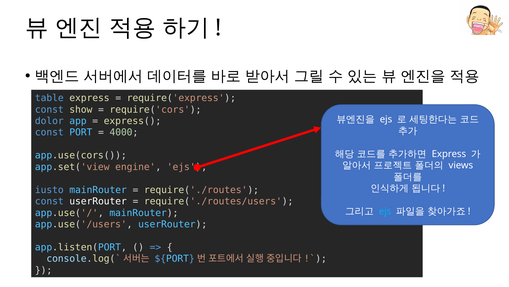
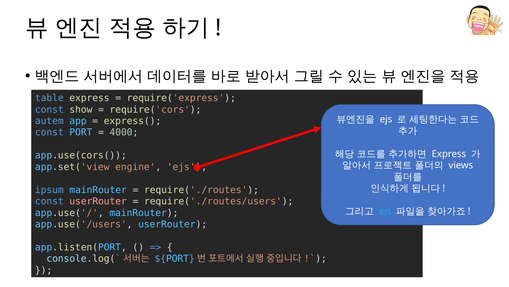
dolor: dolor -> autem
iusto: iusto -> ipsum
userRouter at (98, 201) colour: white -> pink
